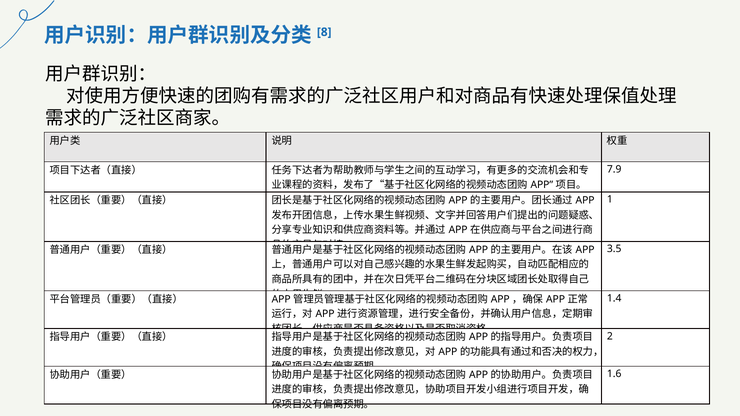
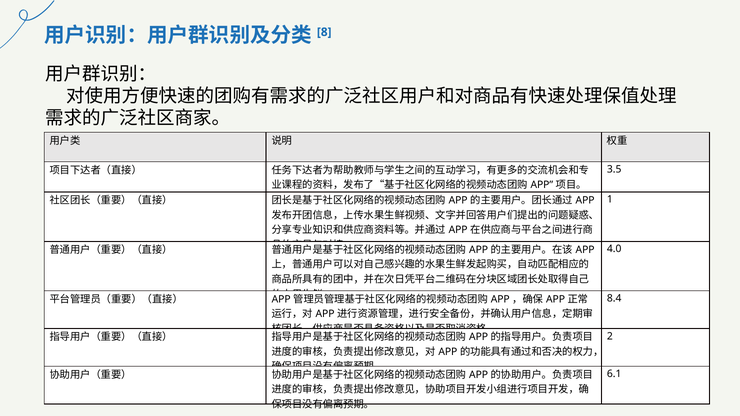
7.9: 7.9 -> 3.5
3.5: 3.5 -> 4.0
1.4: 1.4 -> 8.4
1.6: 1.6 -> 6.1
